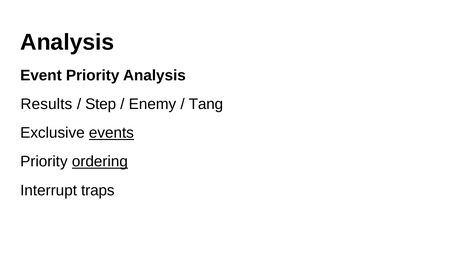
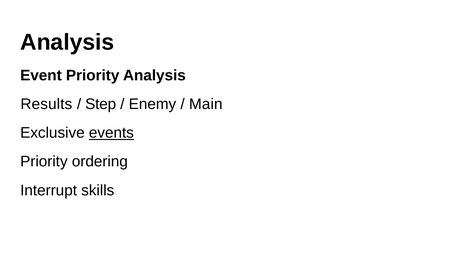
Tang: Tang -> Main
ordering underline: present -> none
traps: traps -> skills
